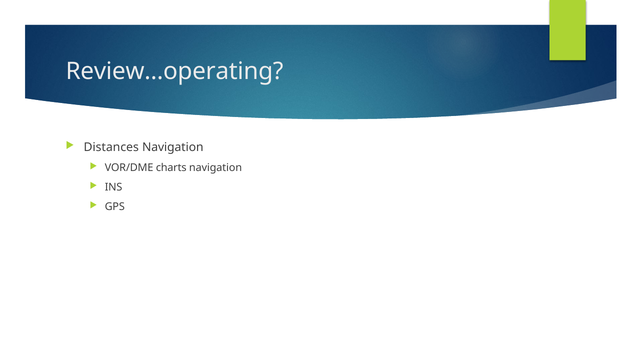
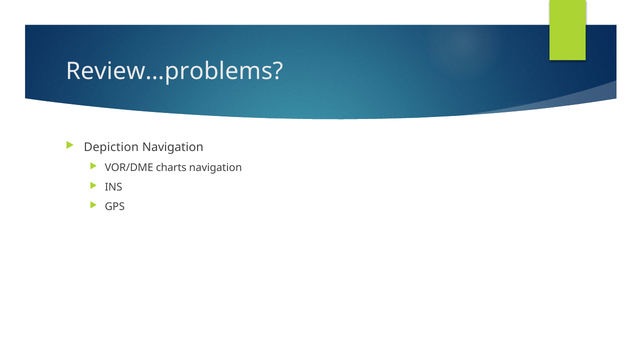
Review…operating: Review…operating -> Review…problems
Distances: Distances -> Depiction
